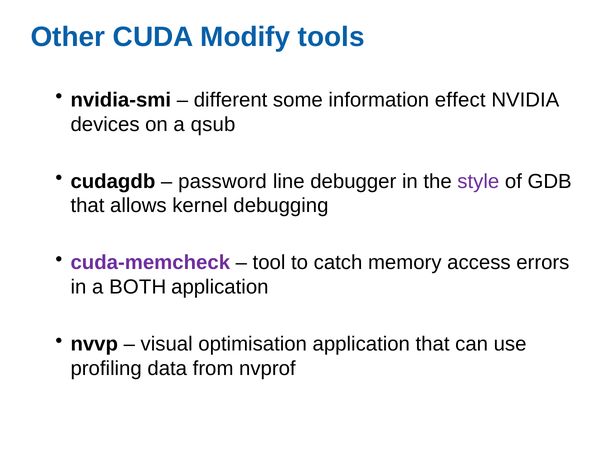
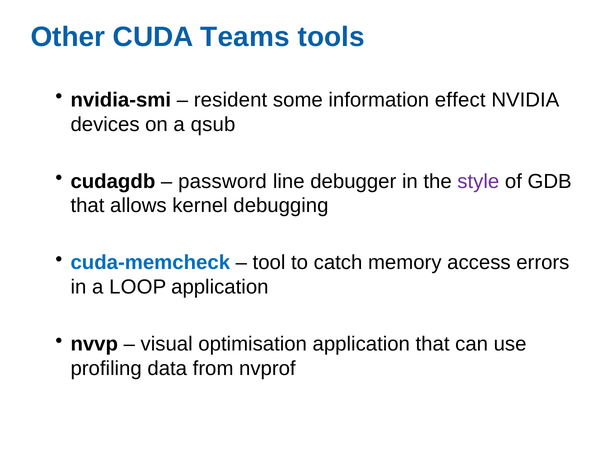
Modify: Modify -> Teams
different: different -> resident
cuda-memcheck colour: purple -> blue
BOTH: BOTH -> LOOP
